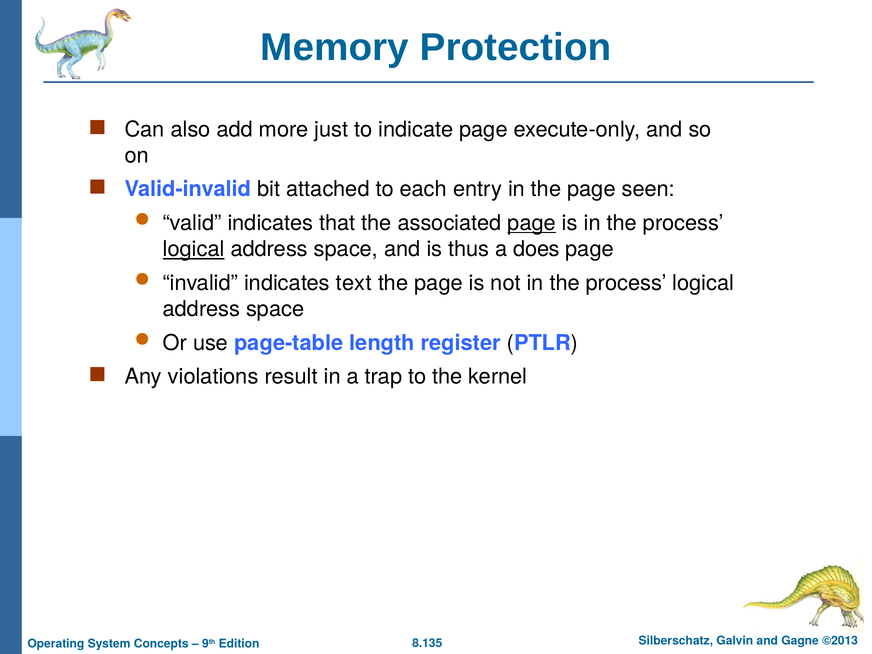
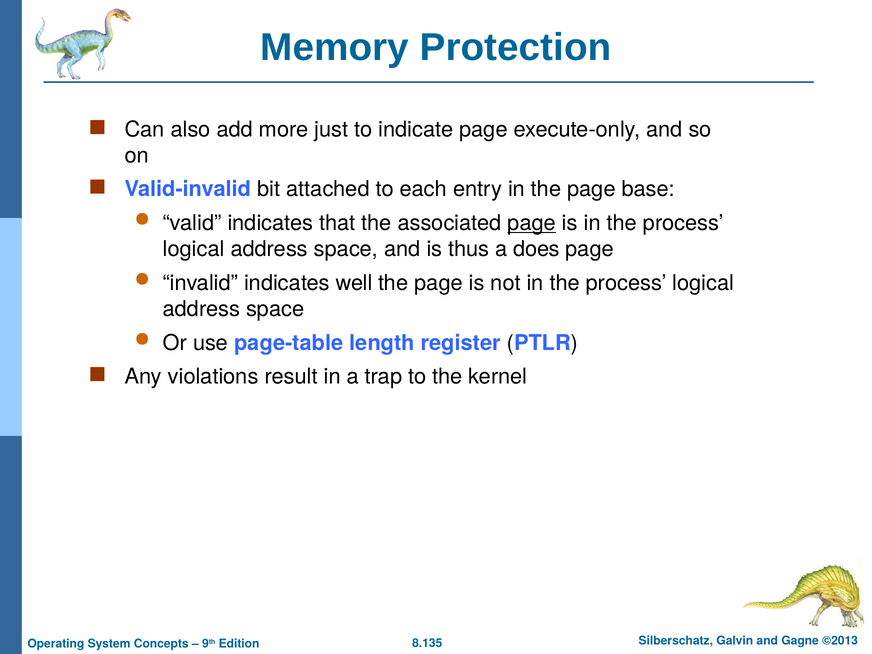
seen: seen -> base
logical at (194, 249) underline: present -> none
text: text -> well
